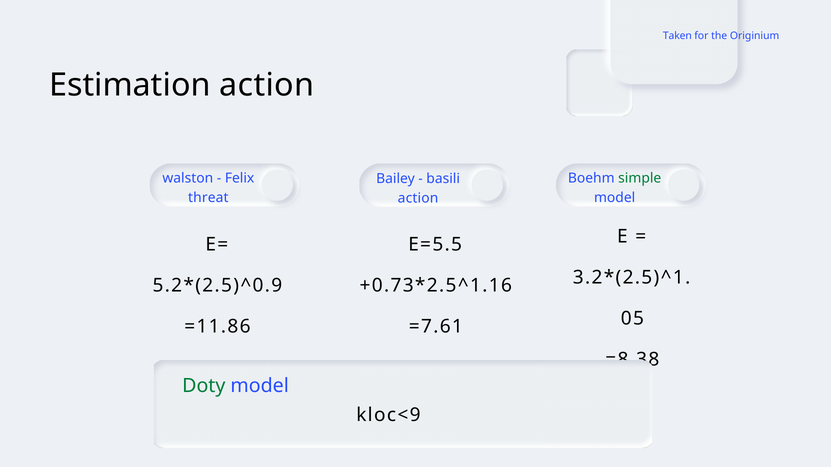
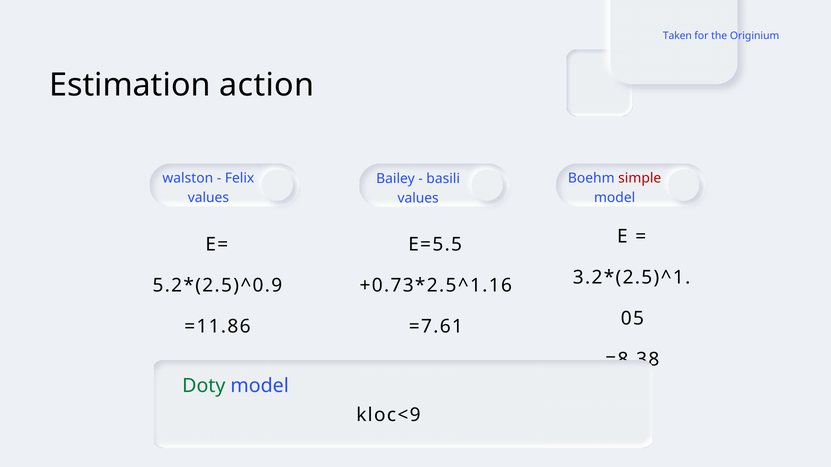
simple colour: green -> red
threat at (208, 198): threat -> values
action at (418, 198): action -> values
